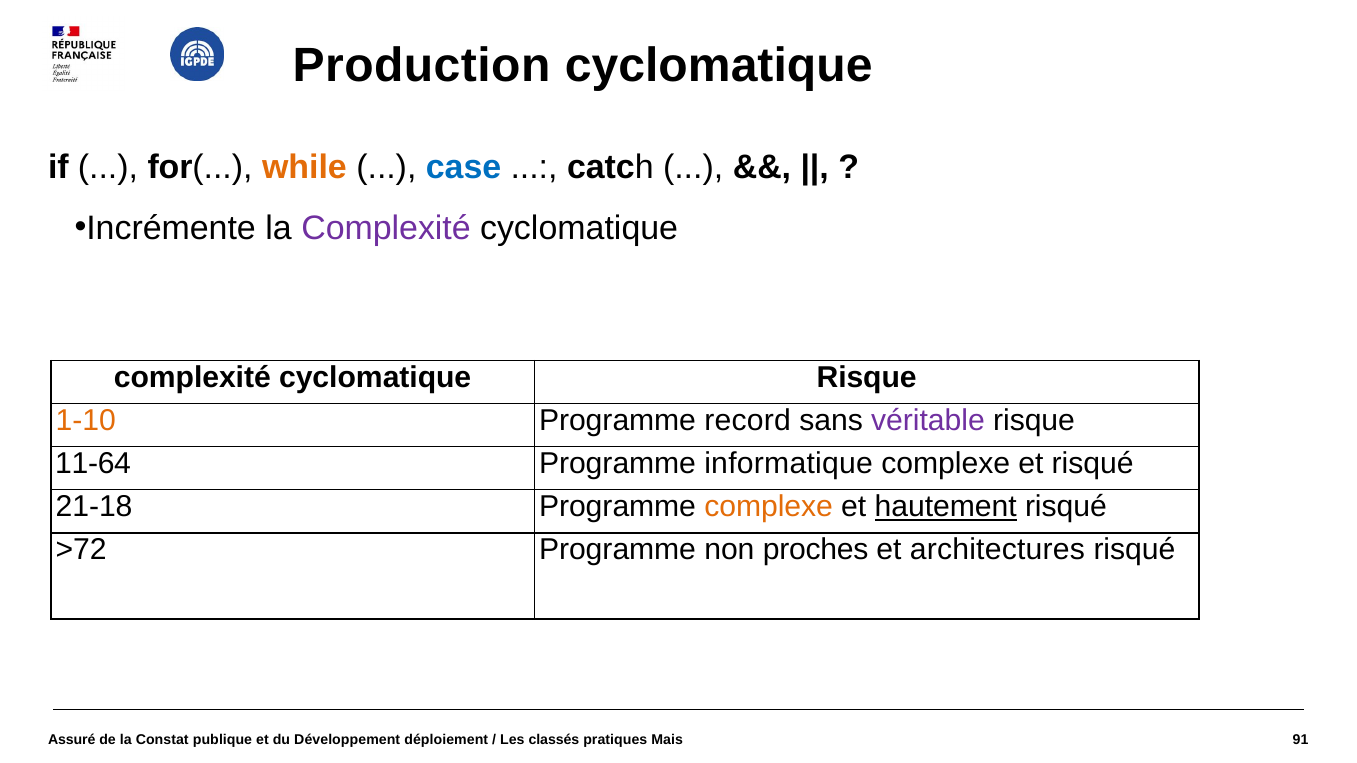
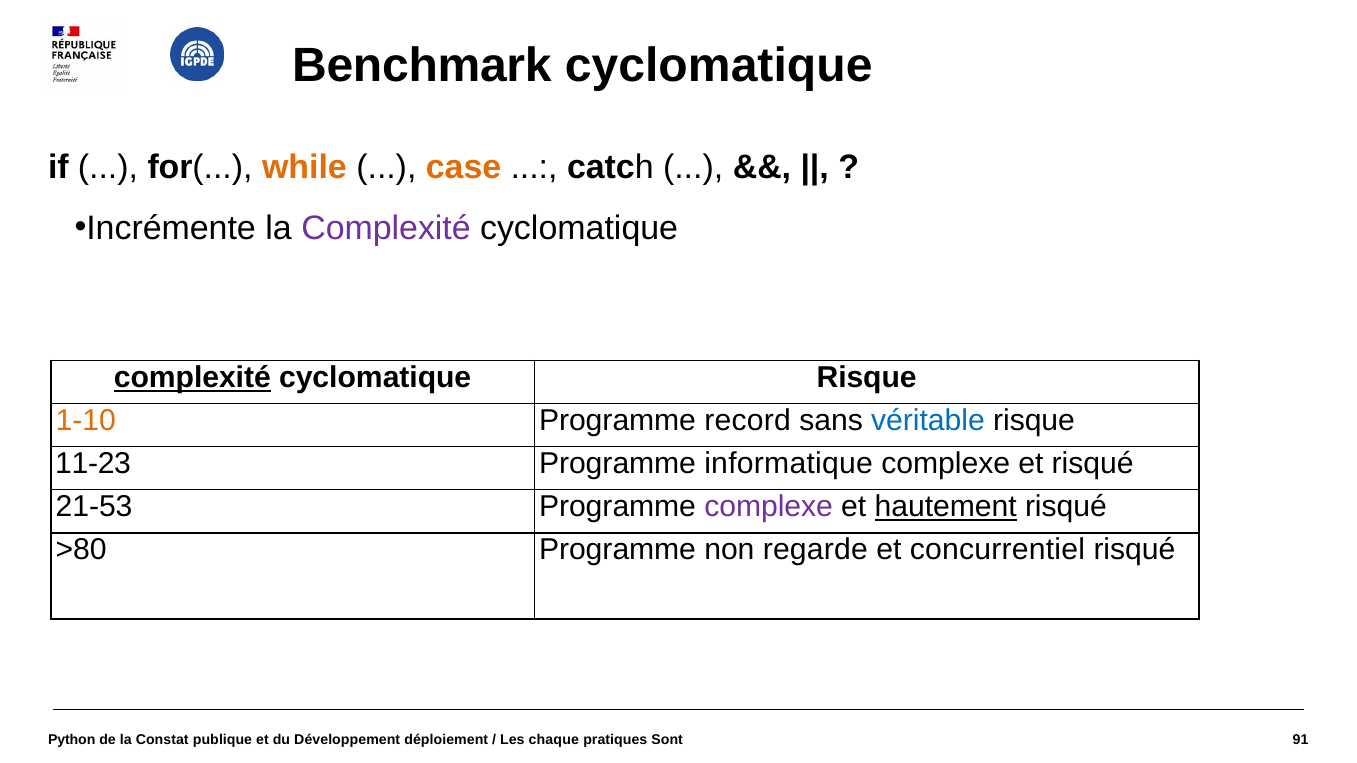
Production: Production -> Benchmark
case colour: blue -> orange
complexité at (192, 378) underline: none -> present
véritable colour: purple -> blue
11-64: 11-64 -> 11-23
21-18: 21-18 -> 21-53
complexe at (769, 507) colour: orange -> purple
>72: >72 -> >80
proches: proches -> regarde
architectures: architectures -> concurrentiel
Assuré: Assuré -> Python
classés: classés -> chaque
Mais: Mais -> Sont
